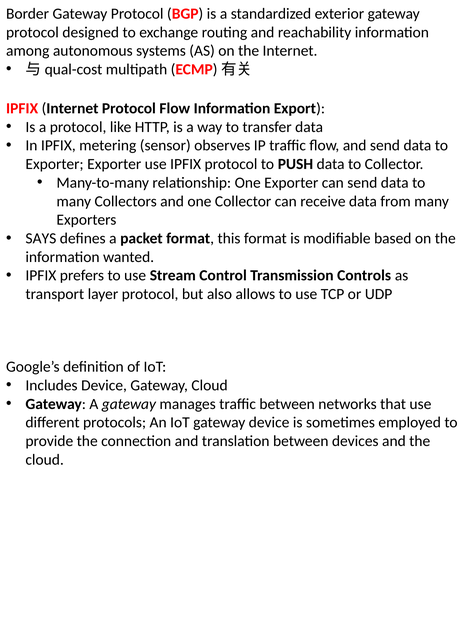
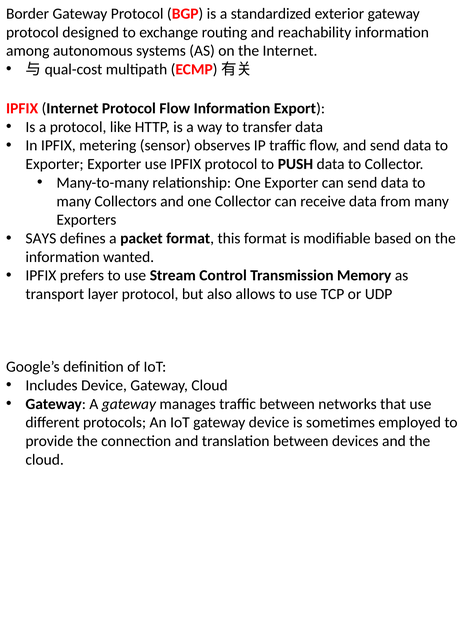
Controls: Controls -> Memory
